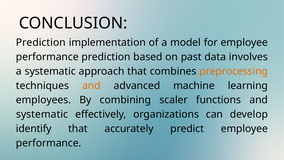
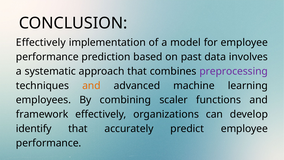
Prediction at (41, 42): Prediction -> Effectively
preprocessing colour: orange -> purple
systematic at (42, 114): systematic -> framework
